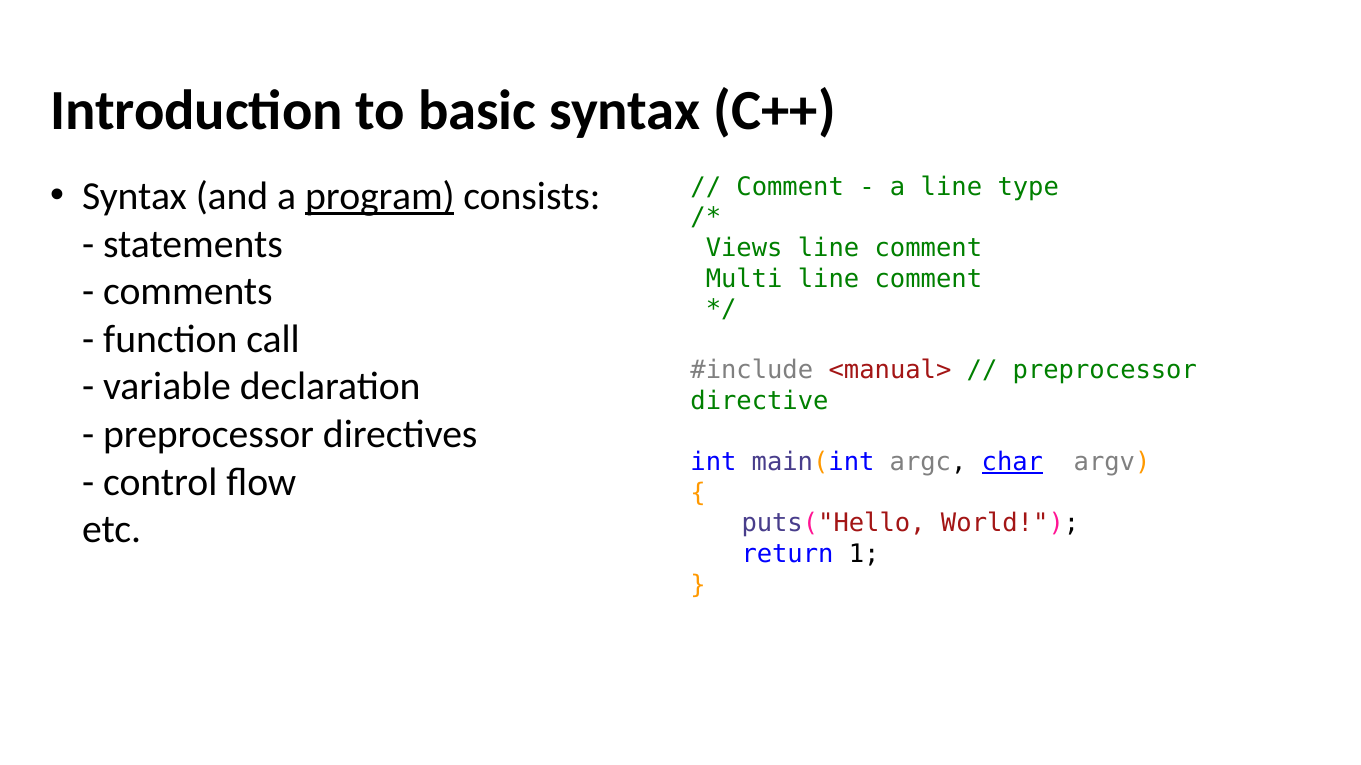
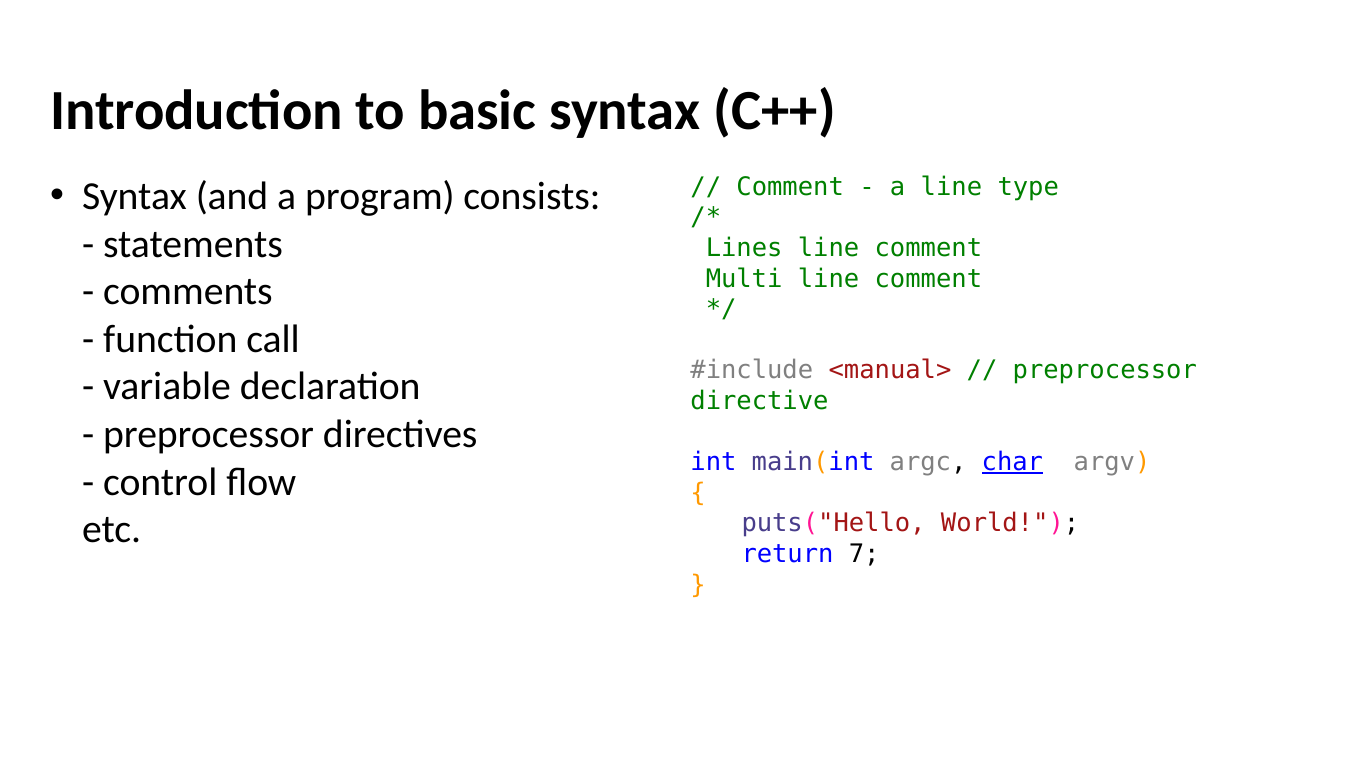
program underline: present -> none
Views: Views -> Lines
1: 1 -> 7
